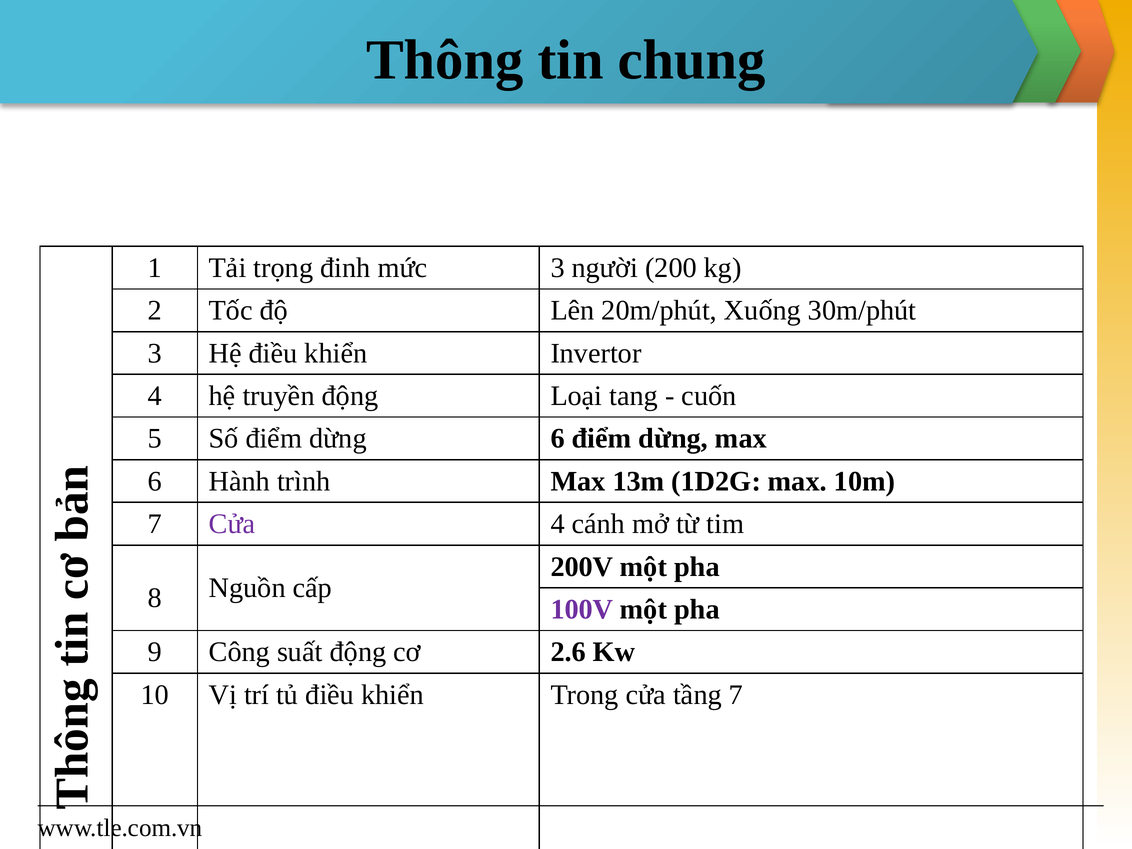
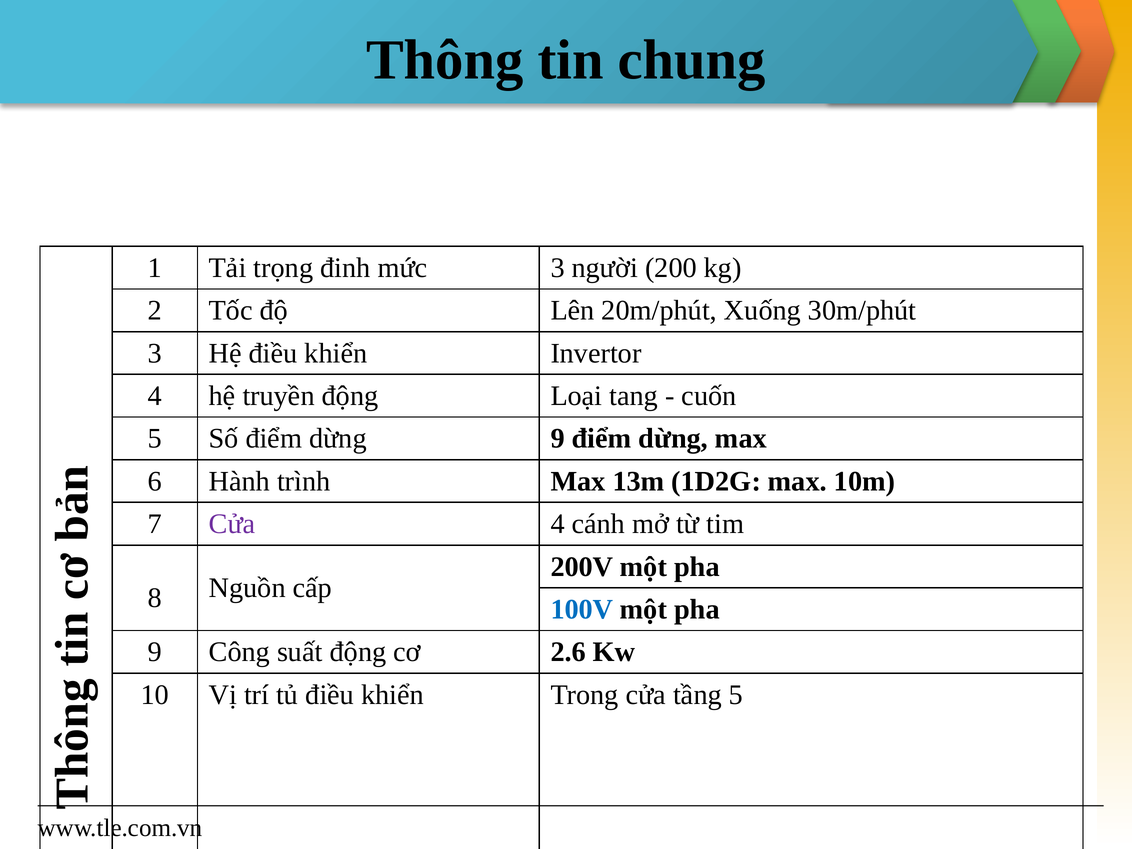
dừng 6: 6 -> 9
100V colour: purple -> blue
tầng 7: 7 -> 5
